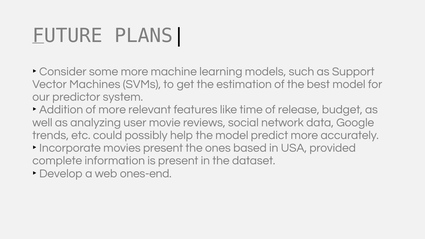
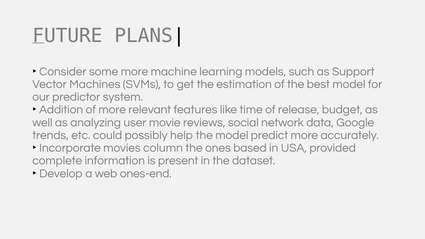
movies present: present -> column
